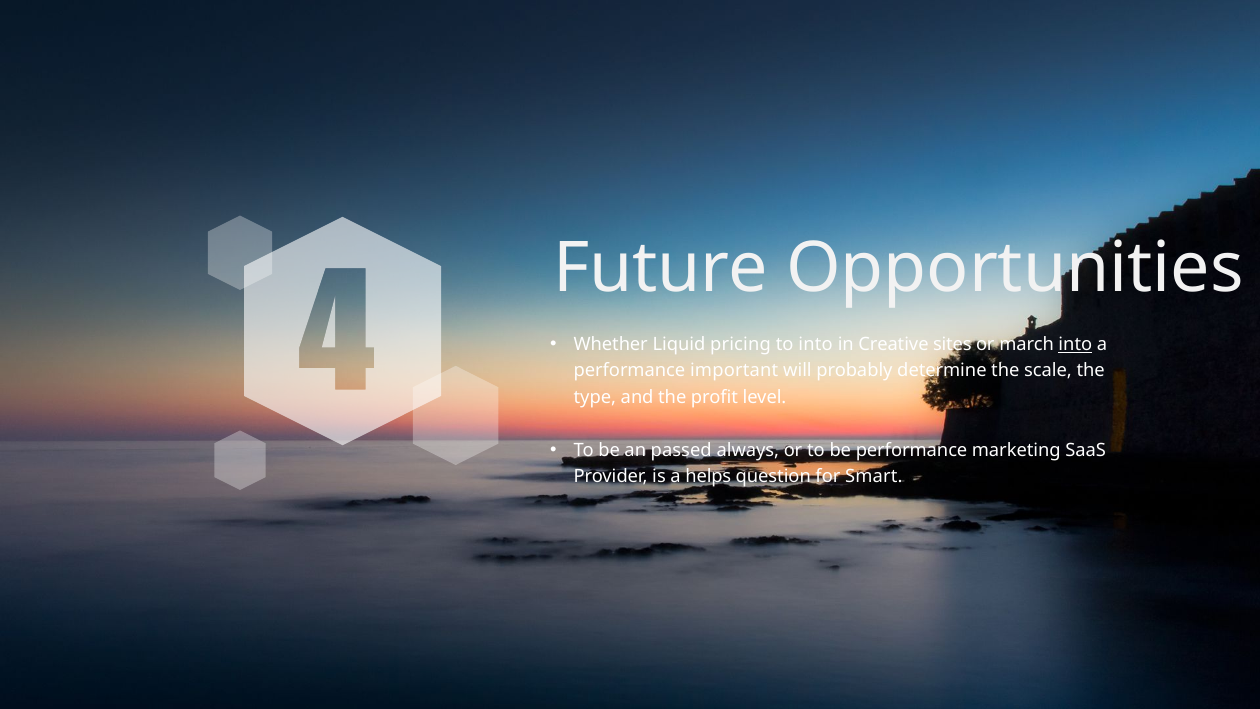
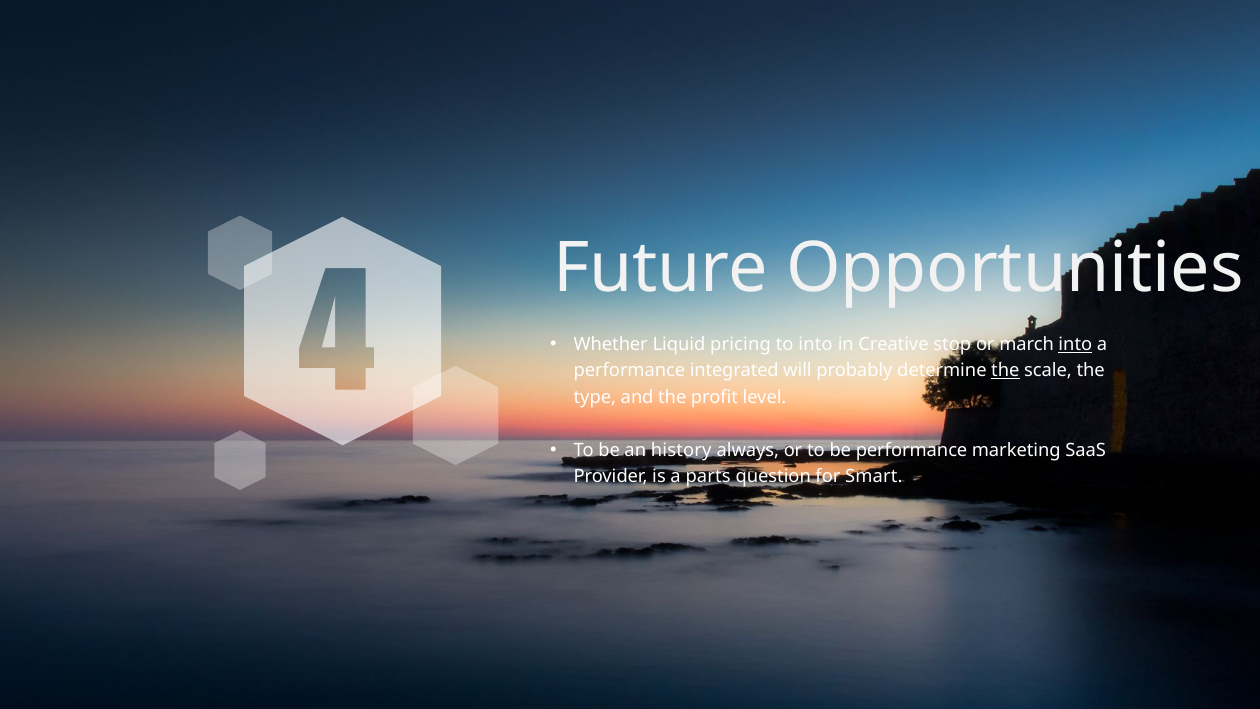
sites: sites -> stop
important: important -> integrated
the at (1005, 371) underline: none -> present
passed: passed -> history
helps: helps -> parts
